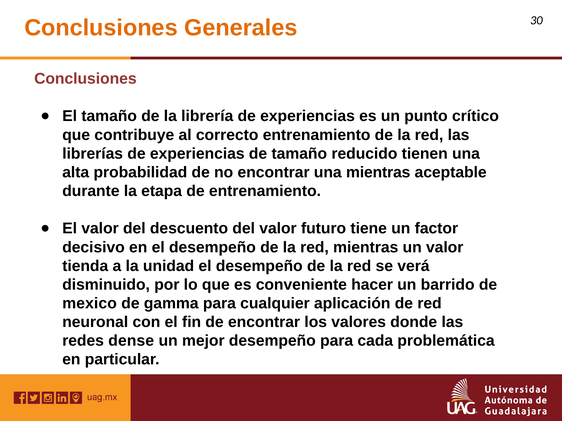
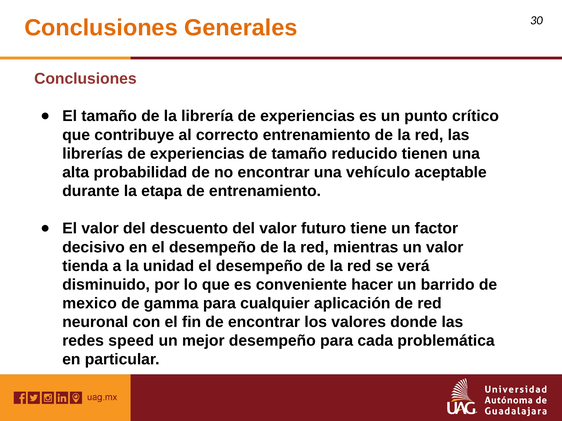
una mientras: mientras -> vehículo
dense: dense -> speed
